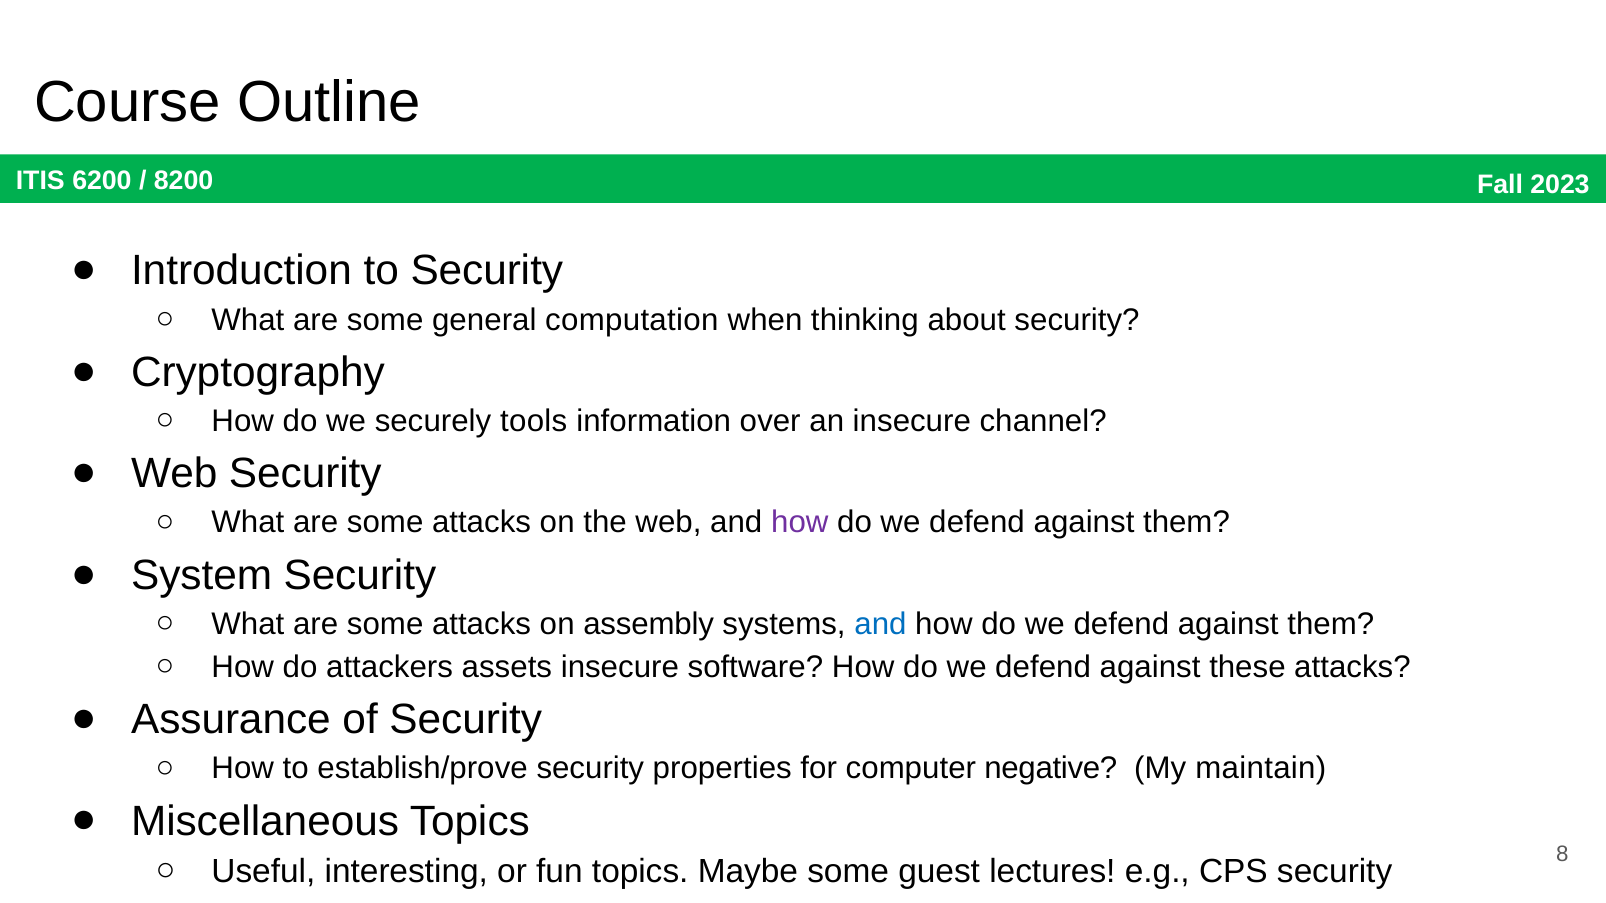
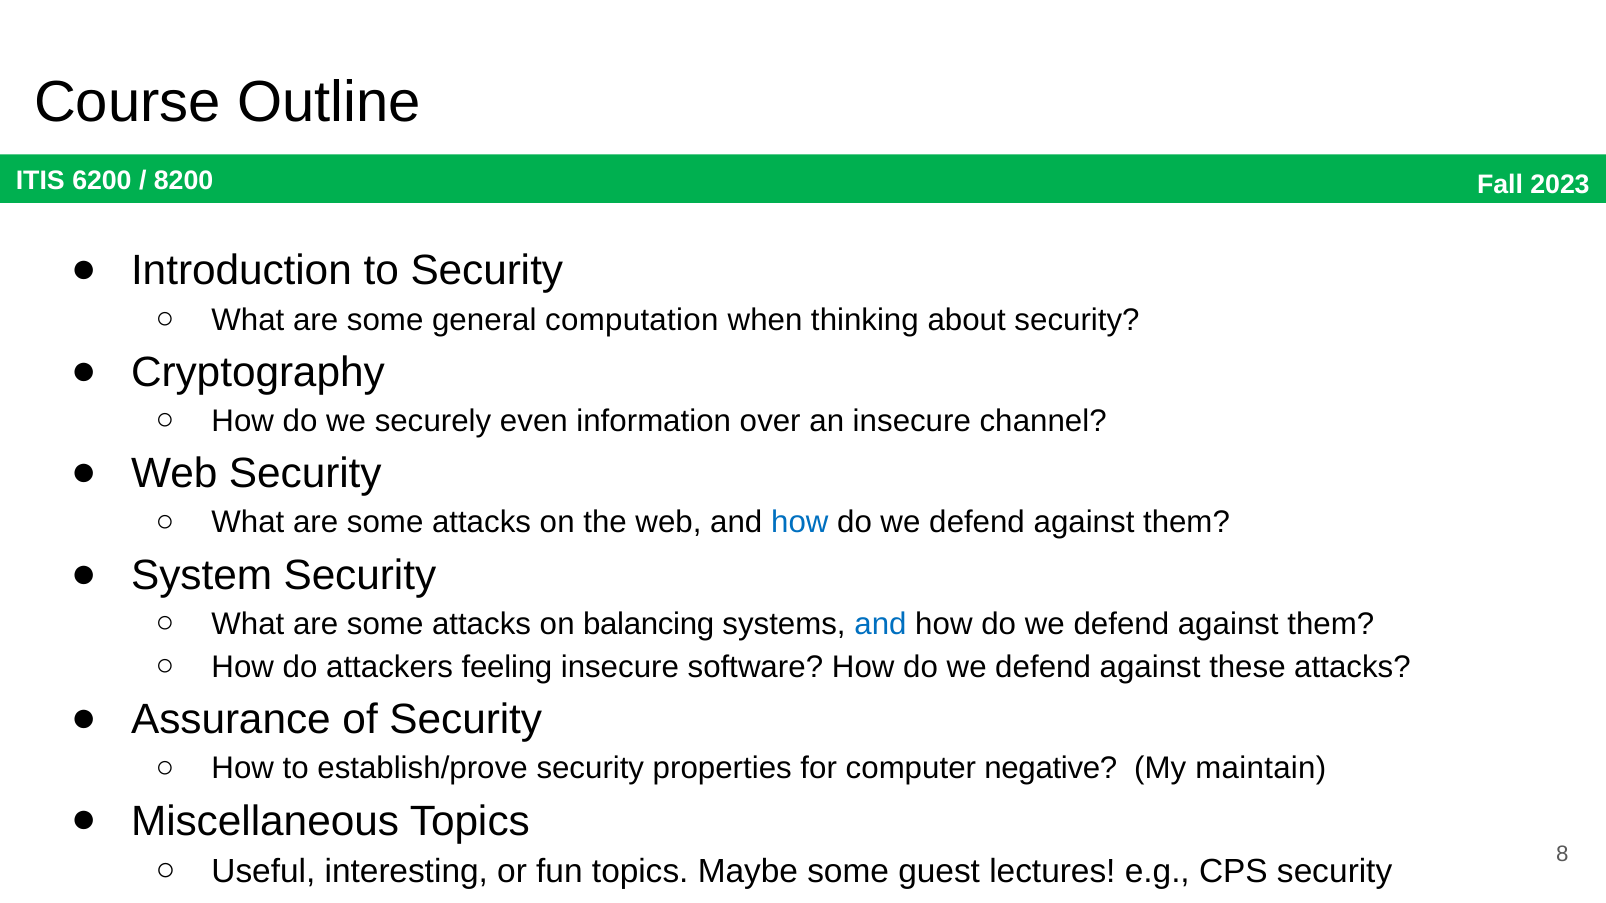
tools: tools -> even
how at (800, 523) colour: purple -> blue
assembly: assembly -> balancing
assets: assets -> feeling
